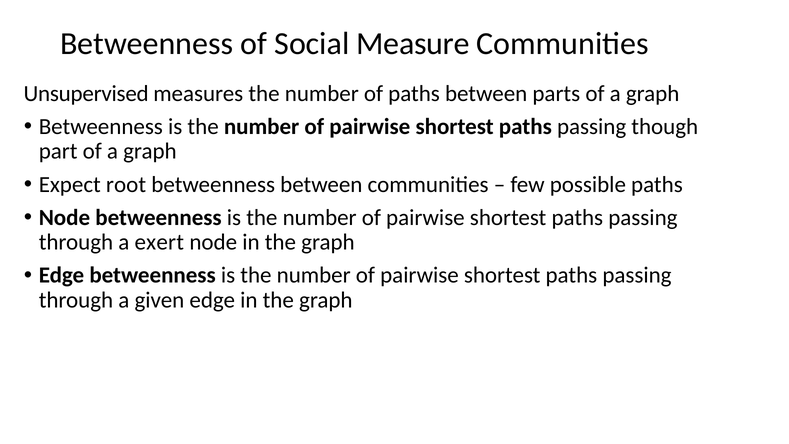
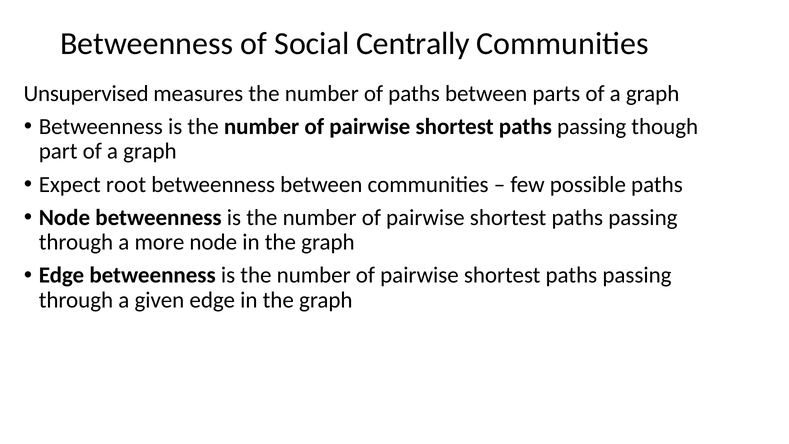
Measure: Measure -> Centrally
exert: exert -> more
